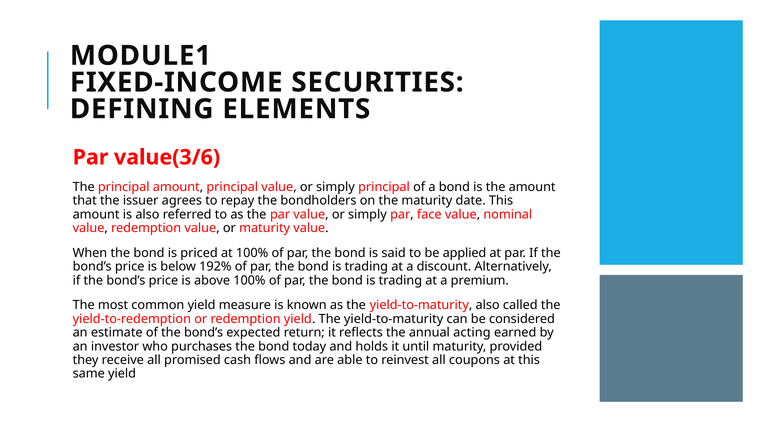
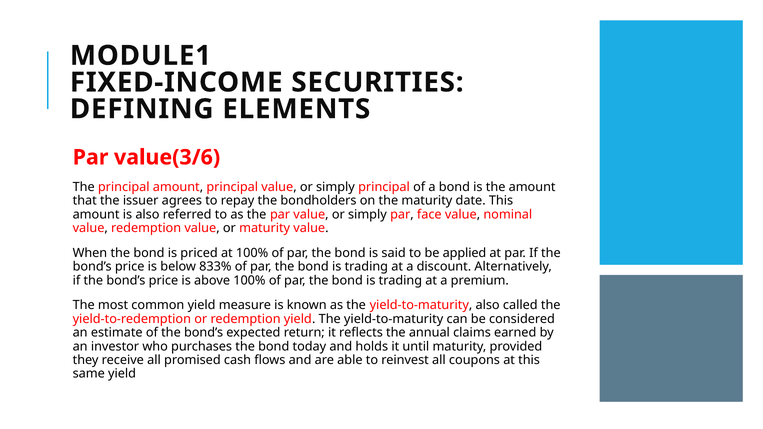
192%: 192% -> 833%
acting: acting -> claims
